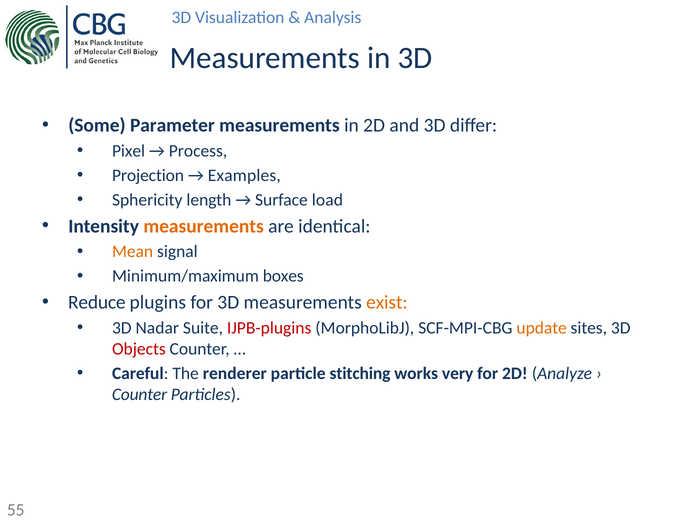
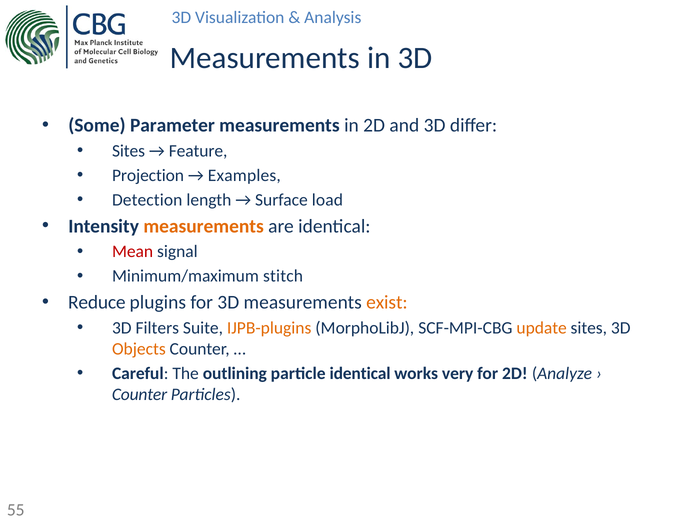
Pixel at (129, 151): Pixel -> Sites
Process: Process -> Feature
Sphericity: Sphericity -> Detection
Mean colour: orange -> red
boxes: boxes -> stitch
Nadar: Nadar -> Filters
IJPB-plugins colour: red -> orange
Objects colour: red -> orange
renderer: renderer -> outlining
particle stitching: stitching -> identical
